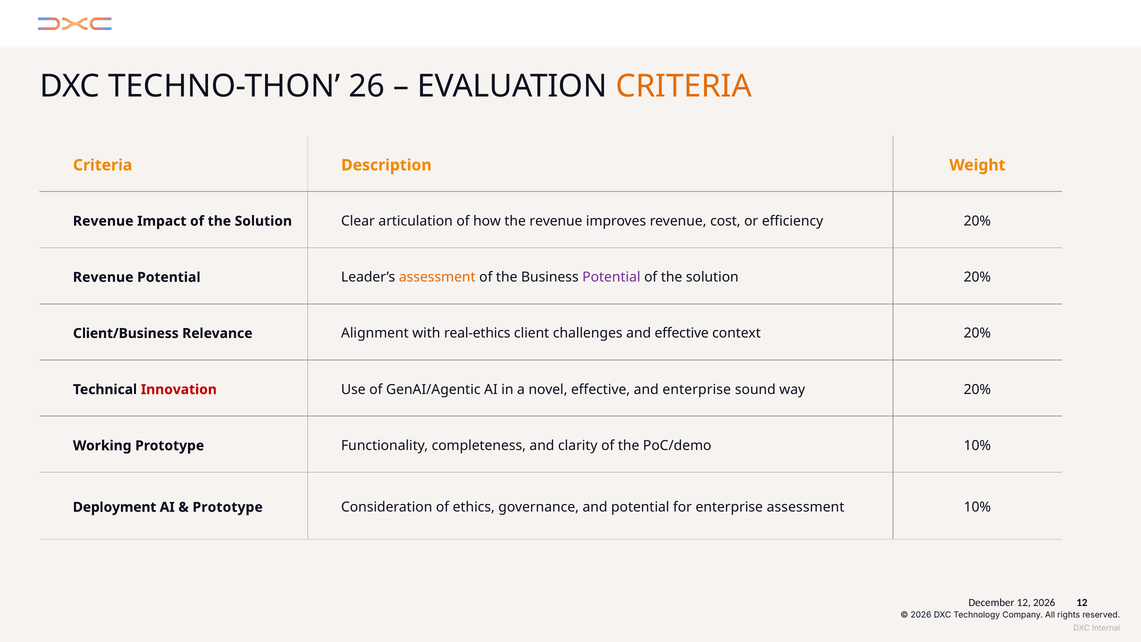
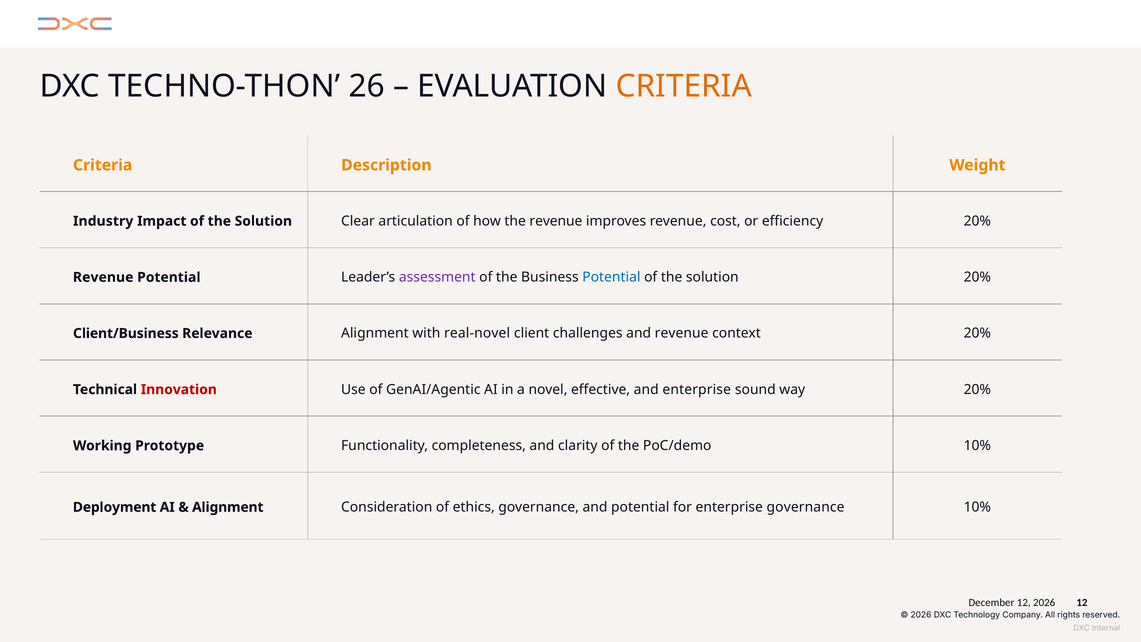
Revenue at (103, 221): Revenue -> Industry
assessment at (437, 277) colour: orange -> purple
Potential at (611, 277) colour: purple -> blue
real-ethics: real-ethics -> real-novel
and effective: effective -> revenue
Prototype at (228, 507): Prototype -> Alignment
enterprise assessment: assessment -> governance
